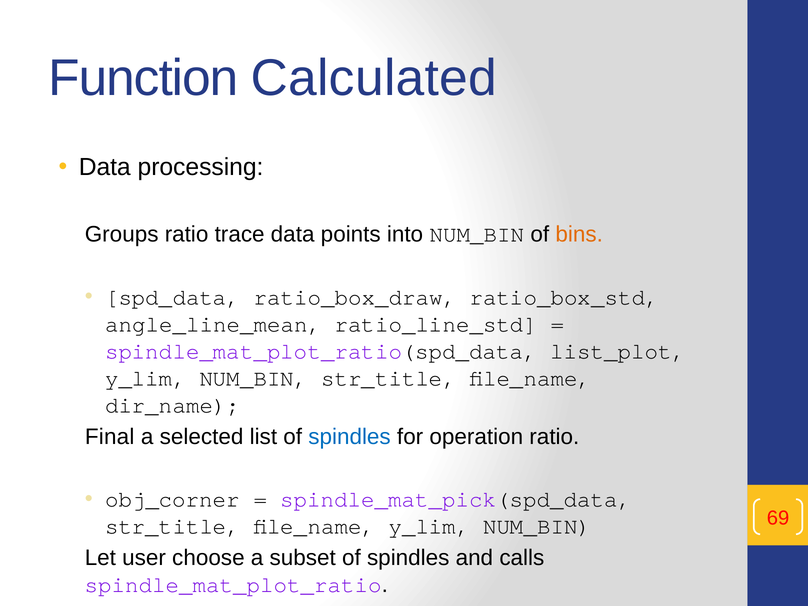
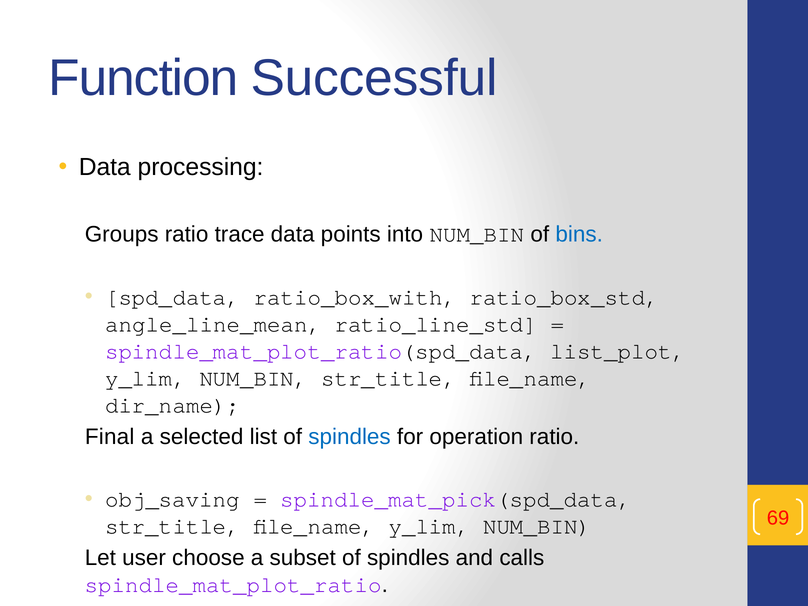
Calculated: Calculated -> Successful
bins colour: orange -> blue
ratio_box_draw: ratio_box_draw -> ratio_box_with
obj_corner: obj_corner -> obj_saving
